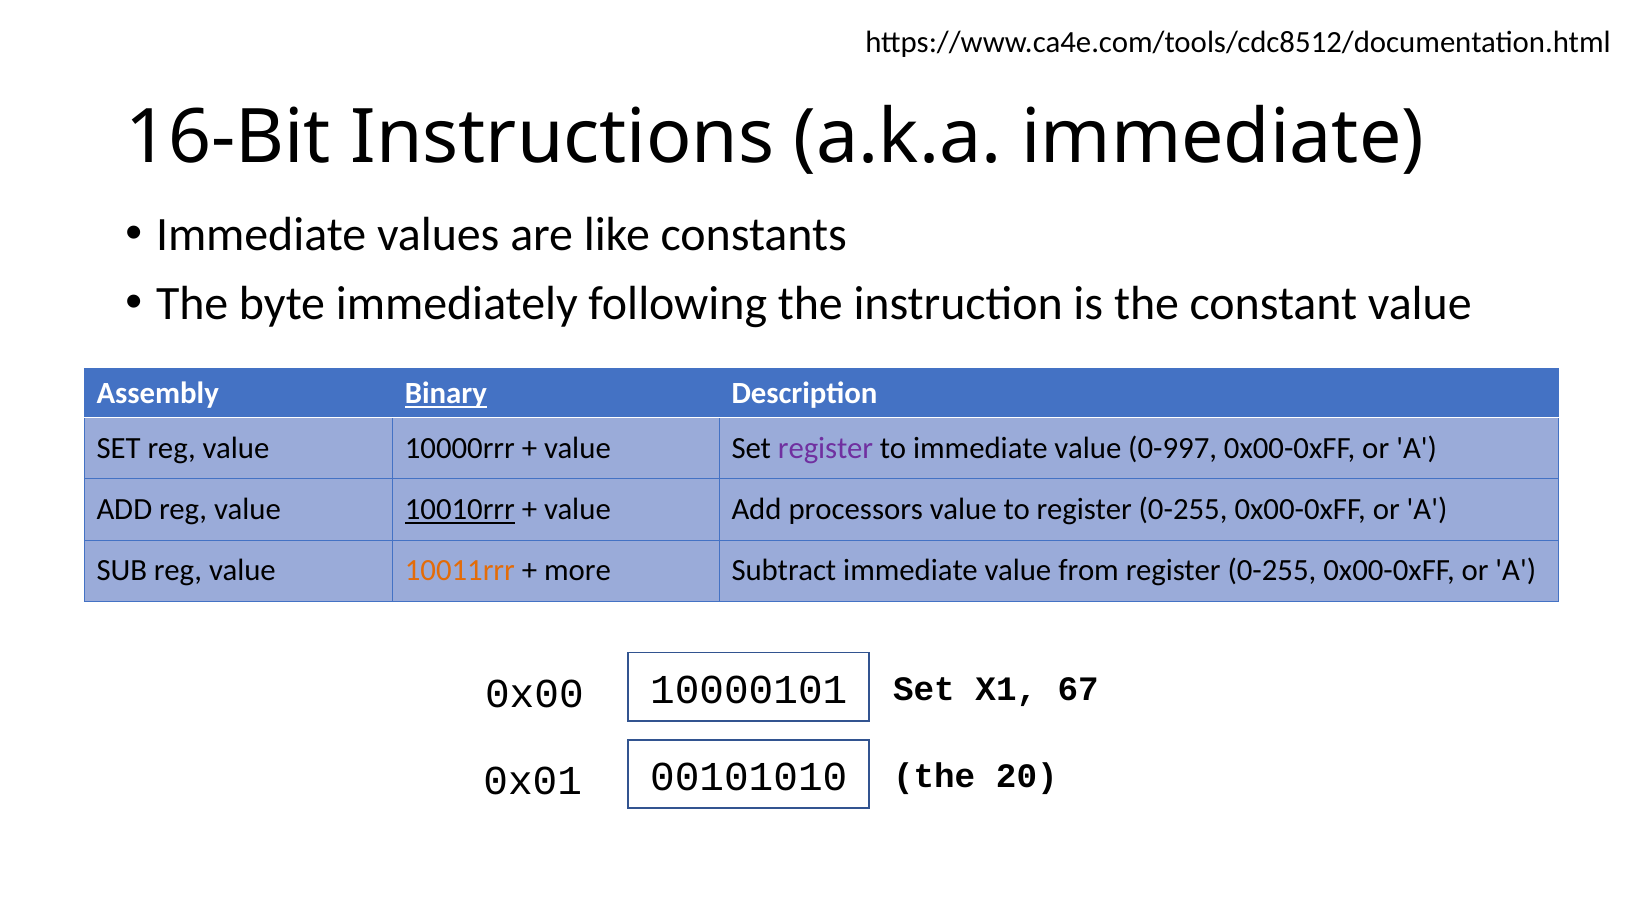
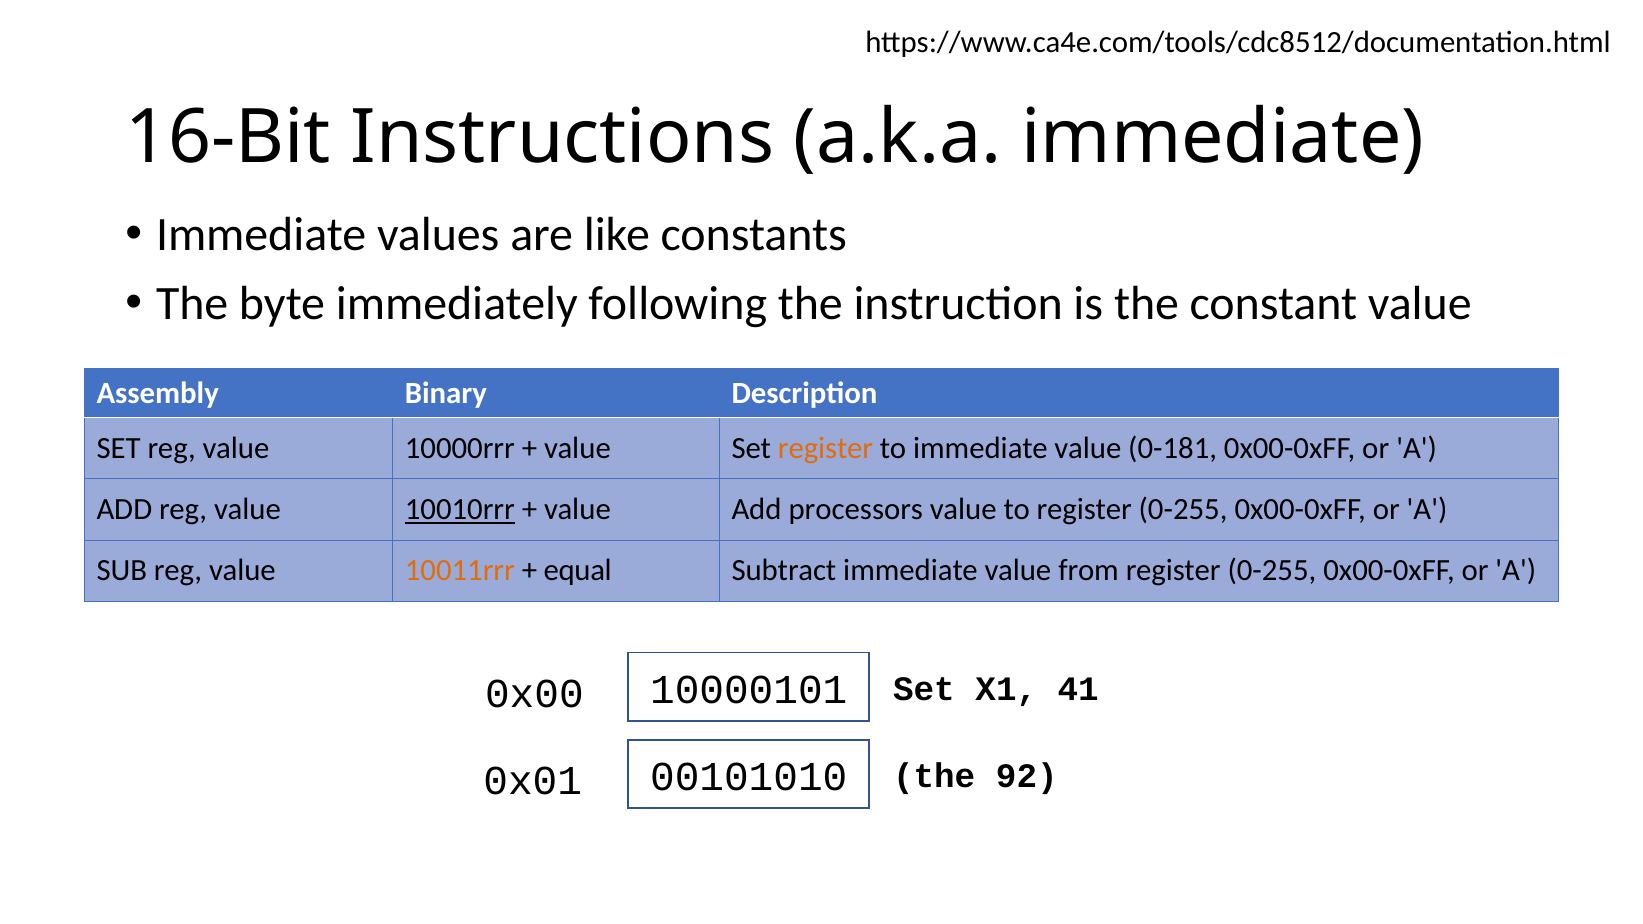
Binary underline: present -> none
register at (826, 449) colour: purple -> orange
0-997: 0-997 -> 0-181
more: more -> equal
67: 67 -> 41
20: 20 -> 92
